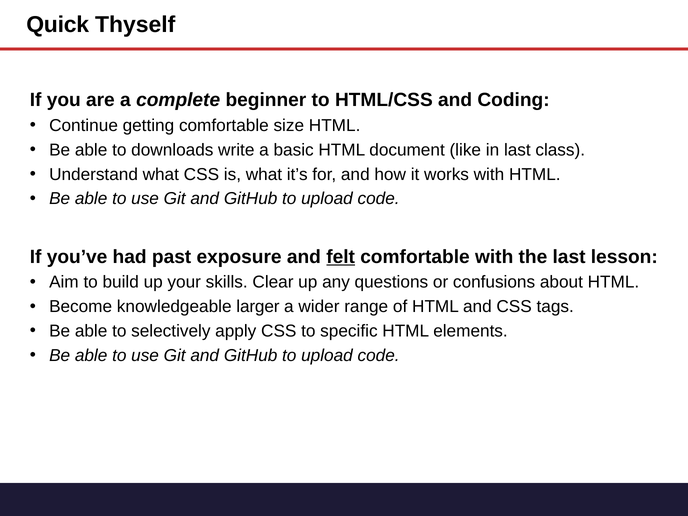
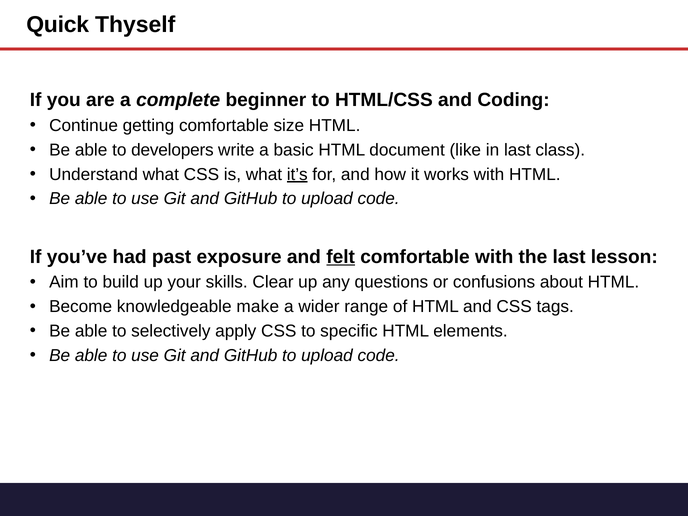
downloads: downloads -> developers
it’s underline: none -> present
larger: larger -> make
